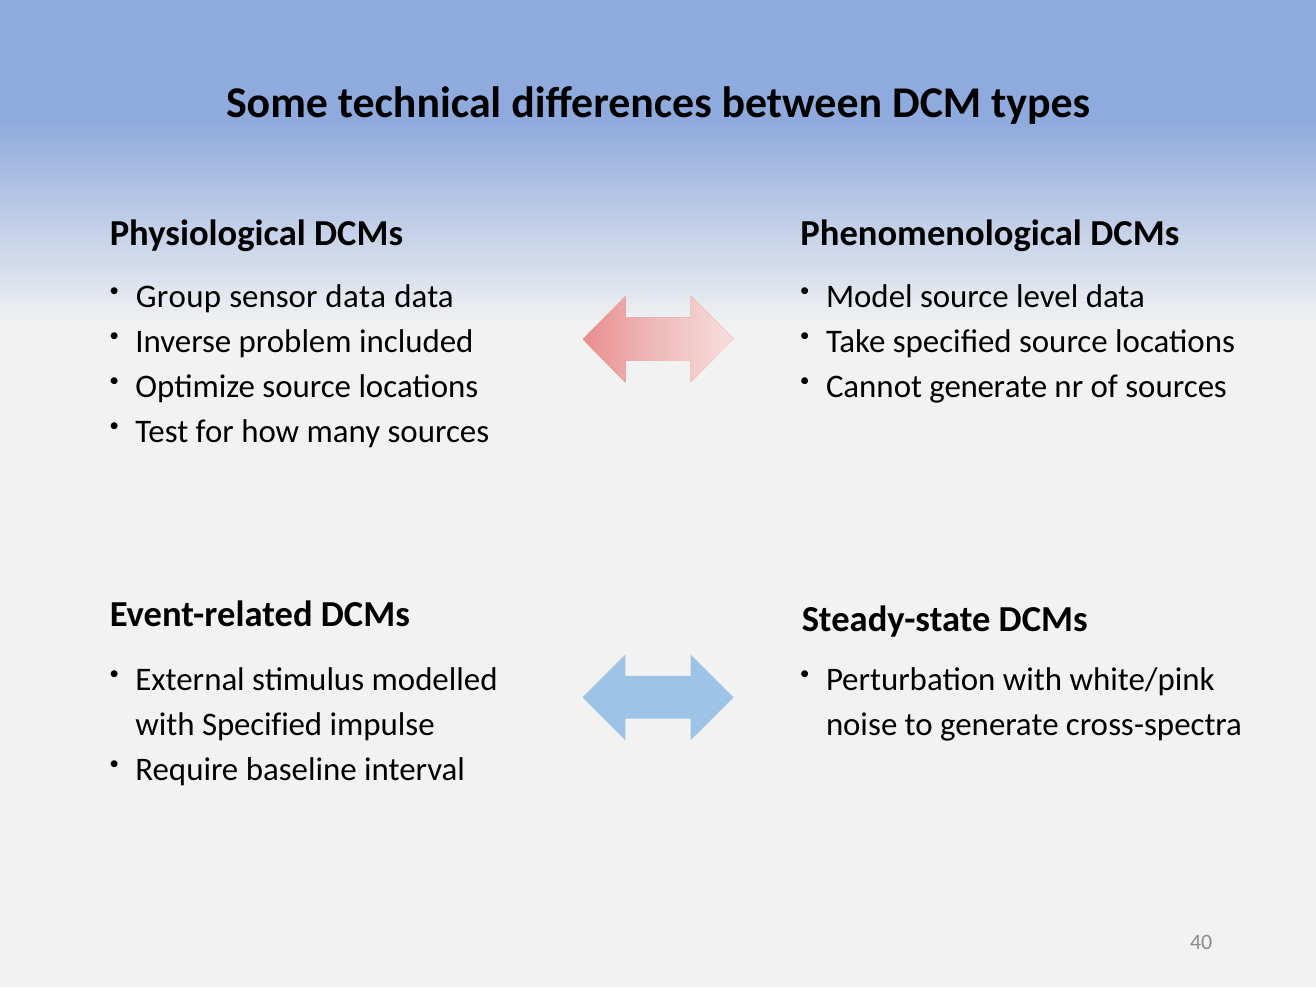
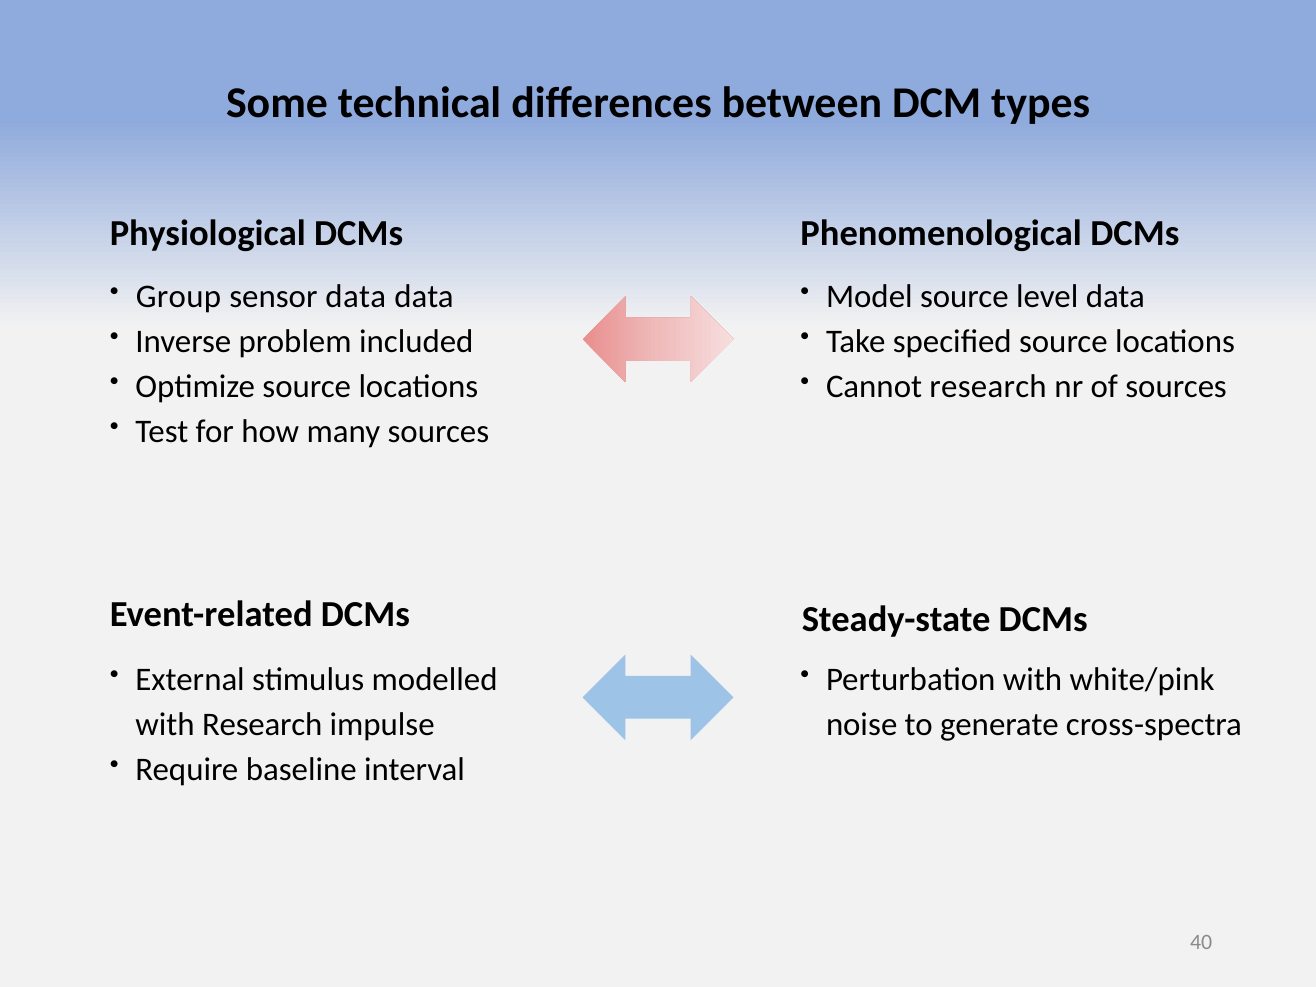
Cannot generate: generate -> research
with Specified: Specified -> Research
